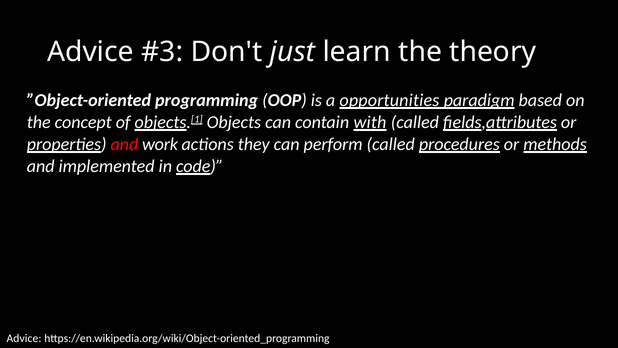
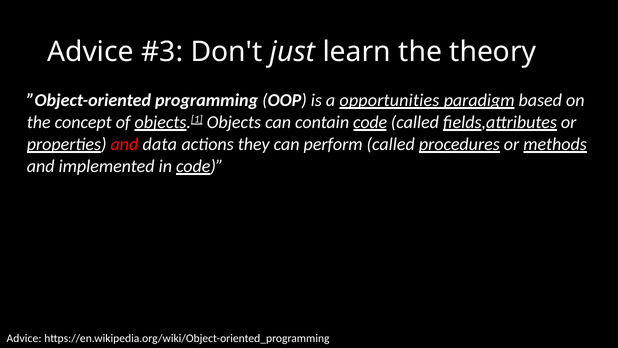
contain with: with -> code
work: work -> data
